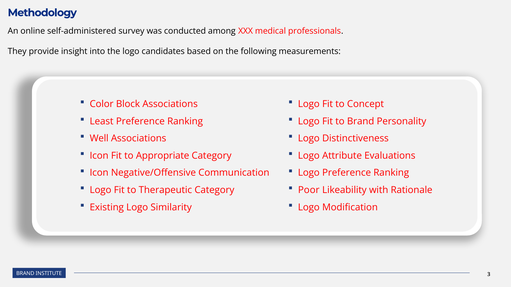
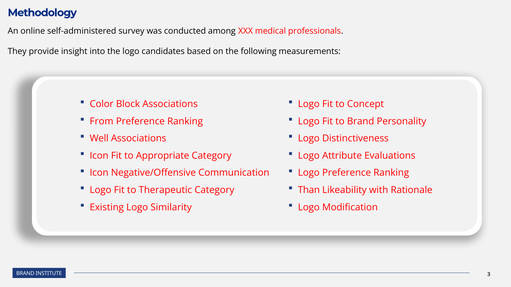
Least: Least -> From
Poor: Poor -> Than
